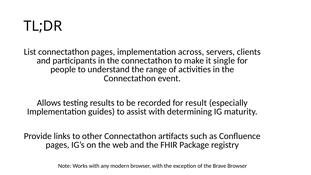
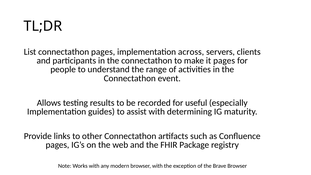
it single: single -> pages
result: result -> useful
